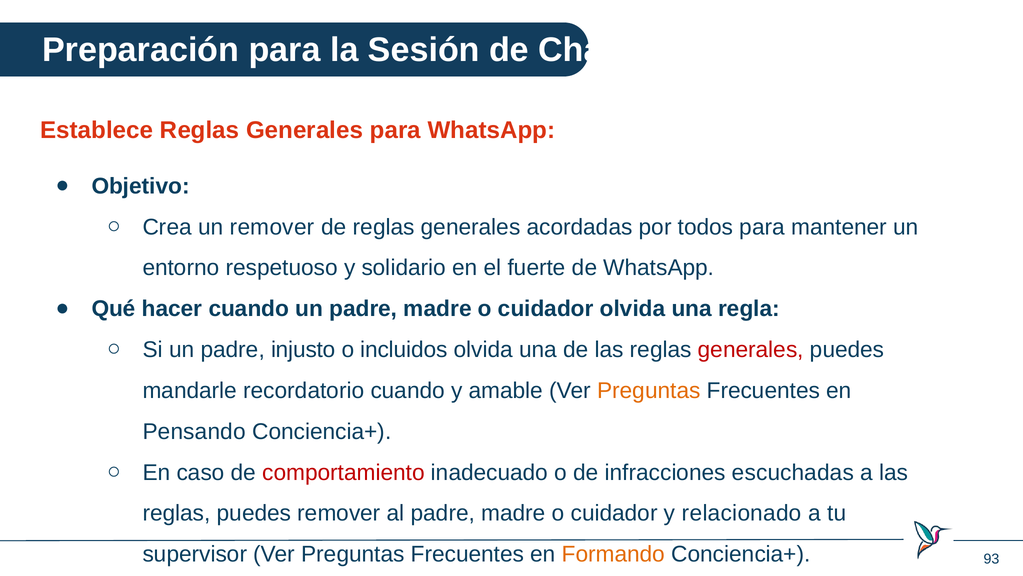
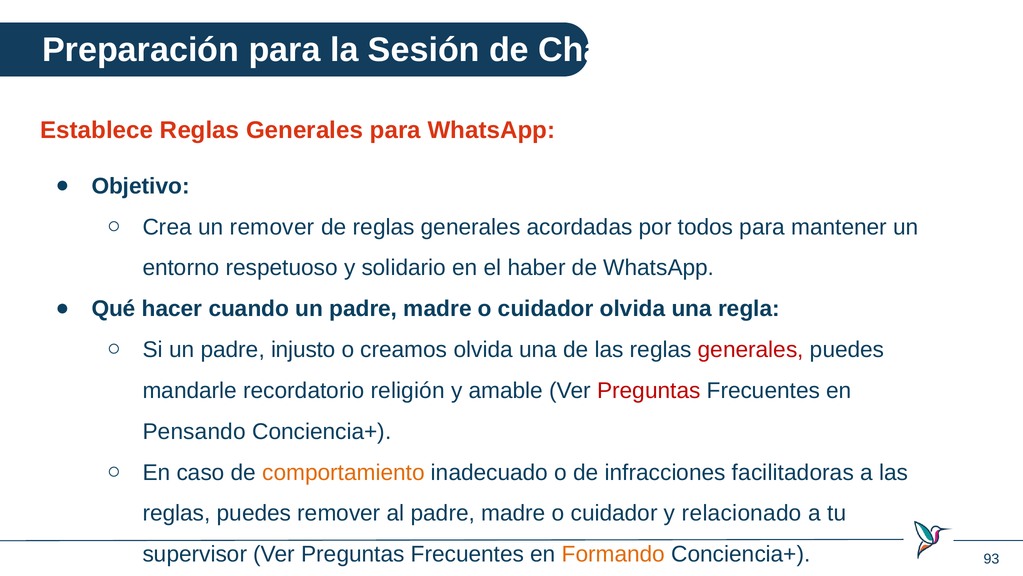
fuerte: fuerte -> haber
incluidos: incluidos -> creamos
recordatorio cuando: cuando -> religión
Preguntas at (649, 390) colour: orange -> red
comportamiento colour: red -> orange
escuchadas: escuchadas -> facilitadoras
